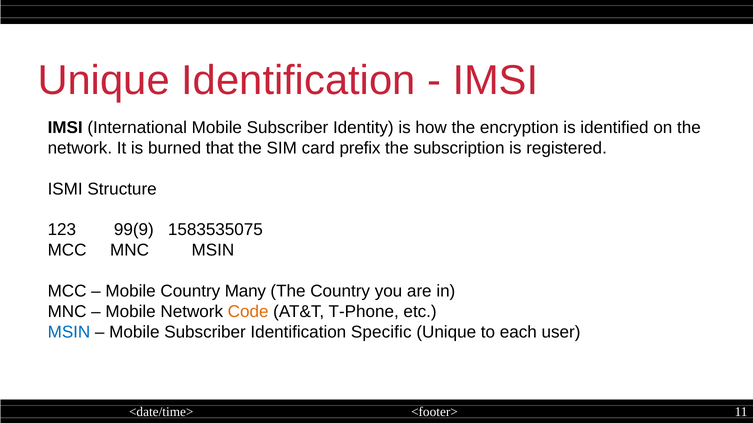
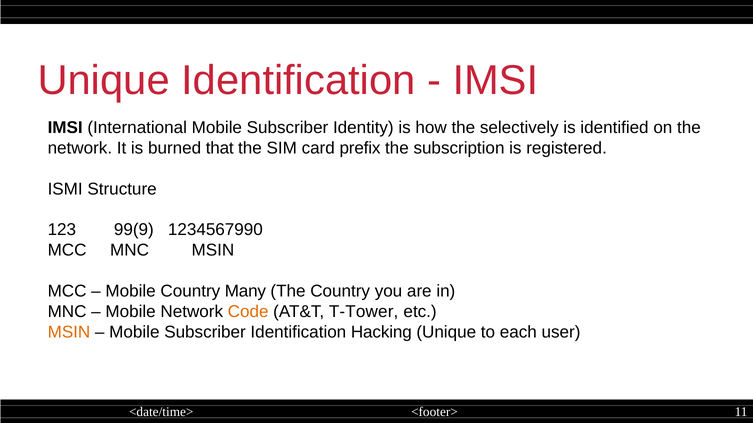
encryption: encryption -> selectively
1583535075: 1583535075 -> 1234567990
T-Phone: T-Phone -> T-Tower
MSIN at (69, 333) colour: blue -> orange
Specific: Specific -> Hacking
